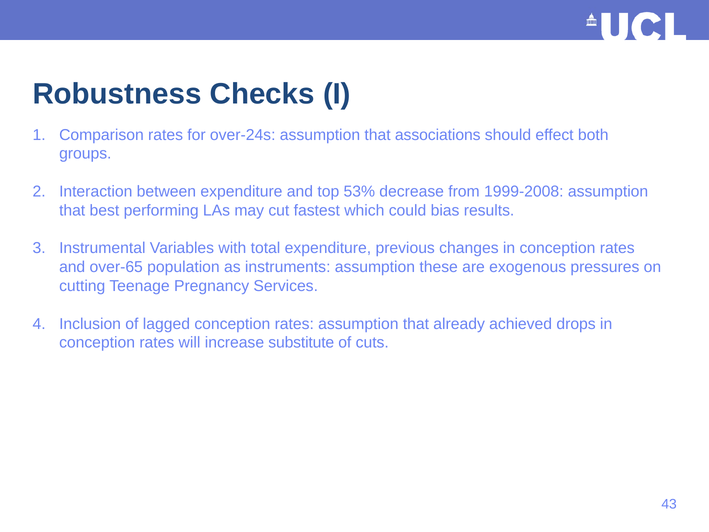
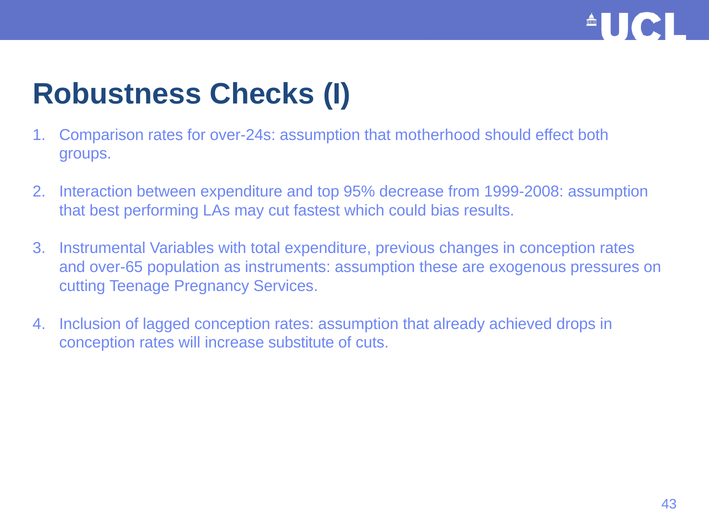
associations: associations -> motherhood
53%: 53% -> 95%
